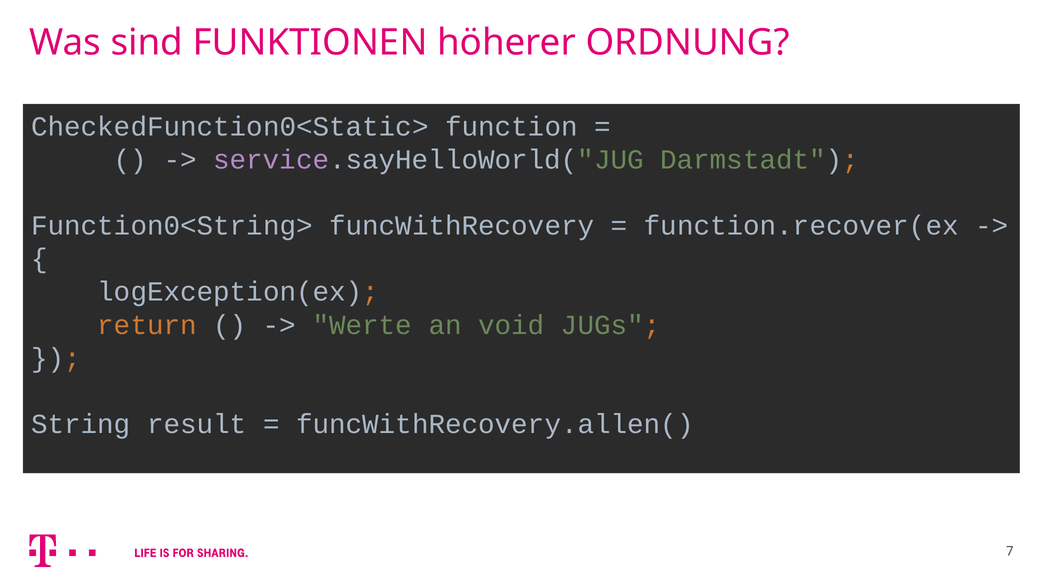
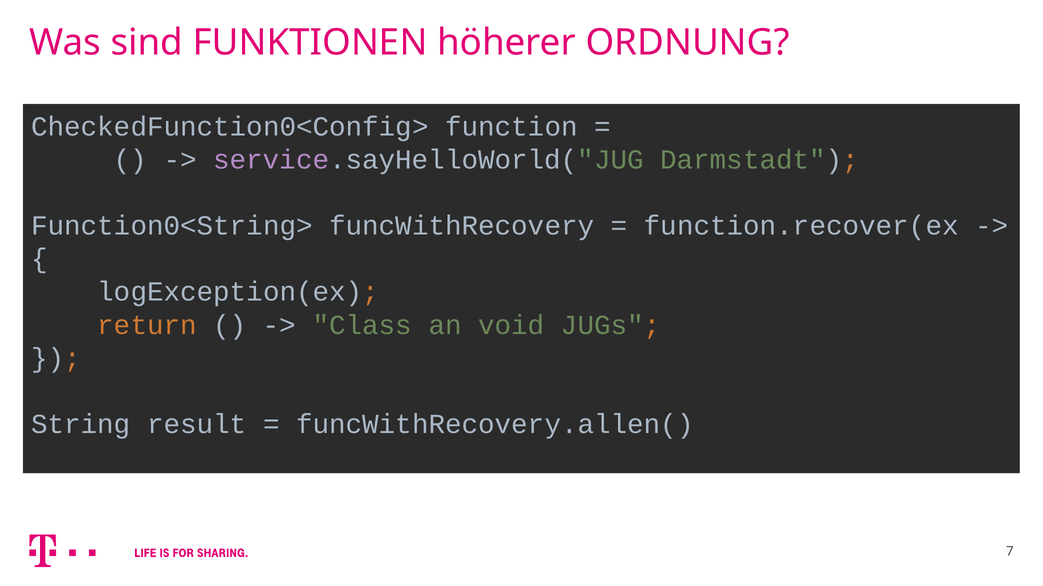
CheckedFunction0<Static>: CheckedFunction0<Static> -> CheckedFunction0<Config>
Werte: Werte -> Class
